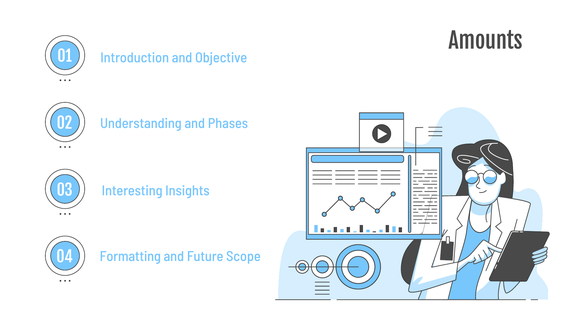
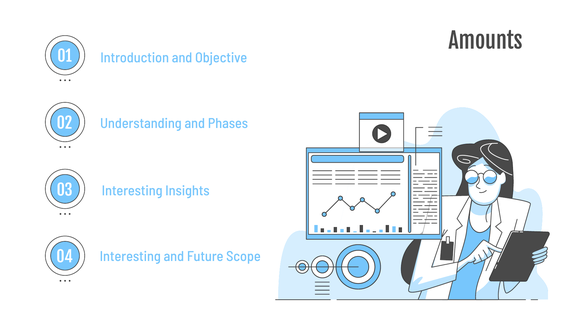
Formatting at (130, 256): Formatting -> Interesting
